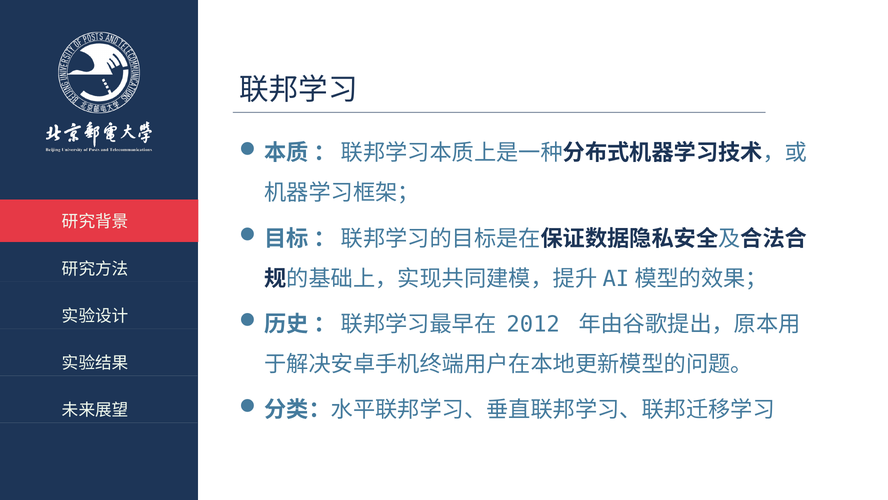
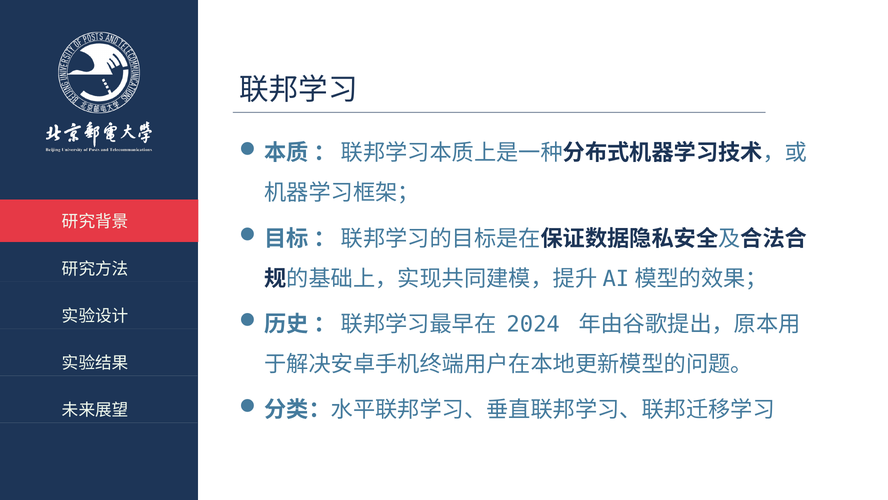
2012: 2012 -> 2024
